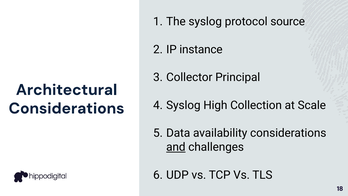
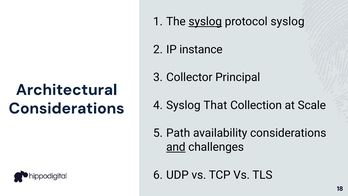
syslog at (205, 22) underline: none -> present
protocol source: source -> syslog
High: High -> That
Data: Data -> Path
